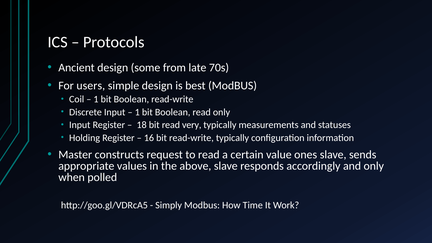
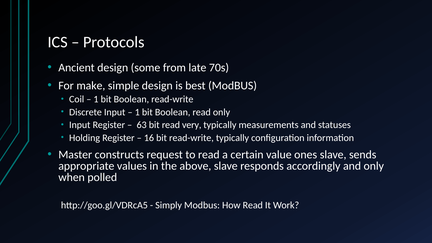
users: users -> make
18: 18 -> 63
How Time: Time -> Read
